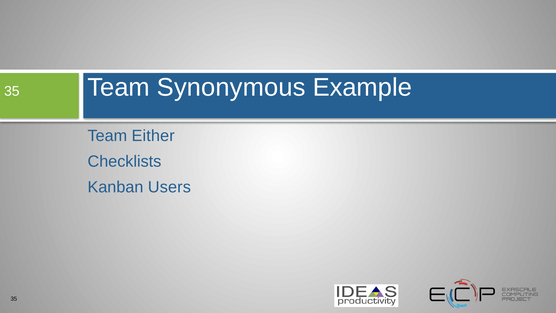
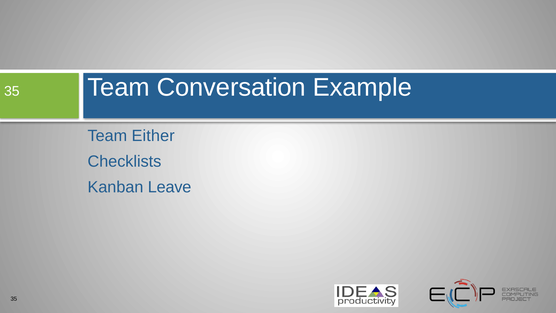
Synonymous: Synonymous -> Conversation
Users: Users -> Leave
